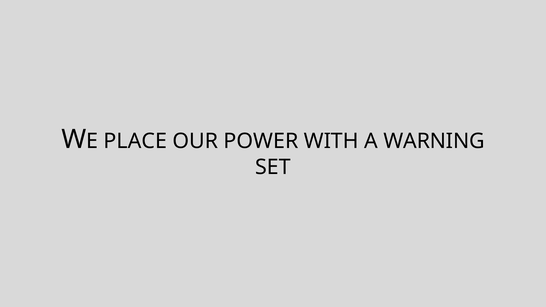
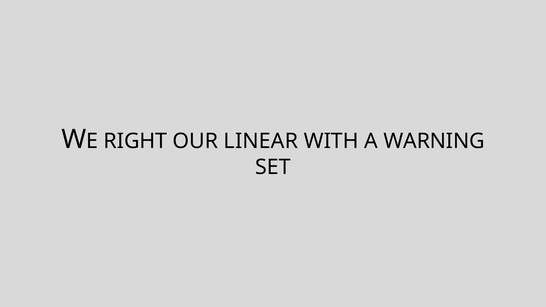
PLACE: PLACE -> RIGHT
POWER: POWER -> LINEAR
